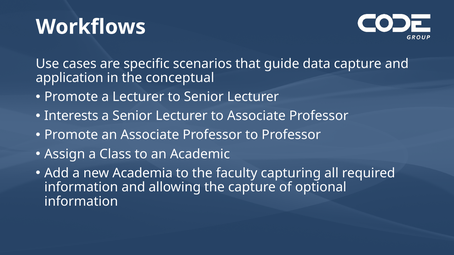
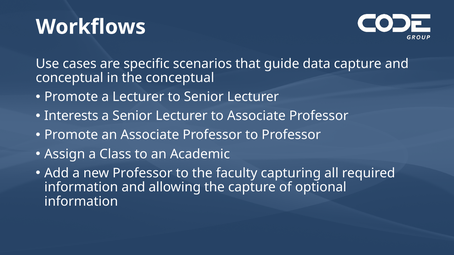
application at (70, 78): application -> conceptual
new Academia: Academia -> Professor
